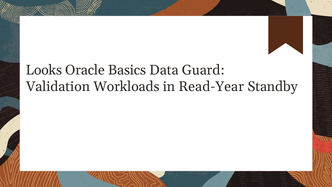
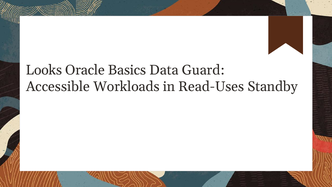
Validation: Validation -> Accessible
Read-Year: Read-Year -> Read-Uses
